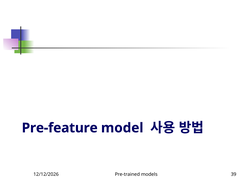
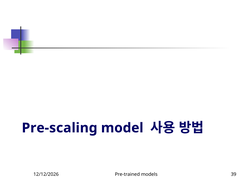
Pre-feature: Pre-feature -> Pre-scaling
